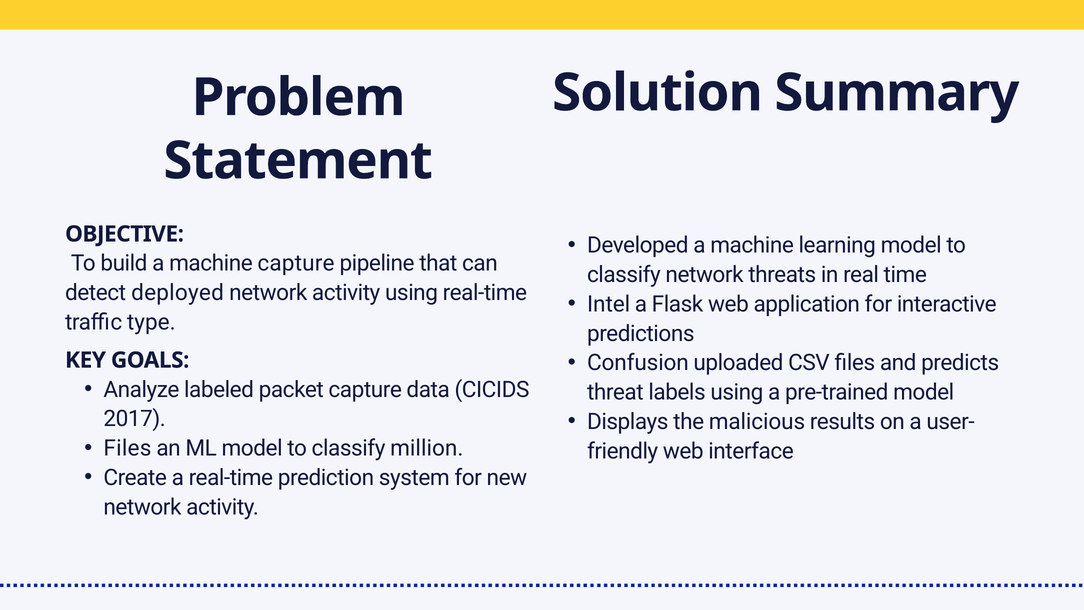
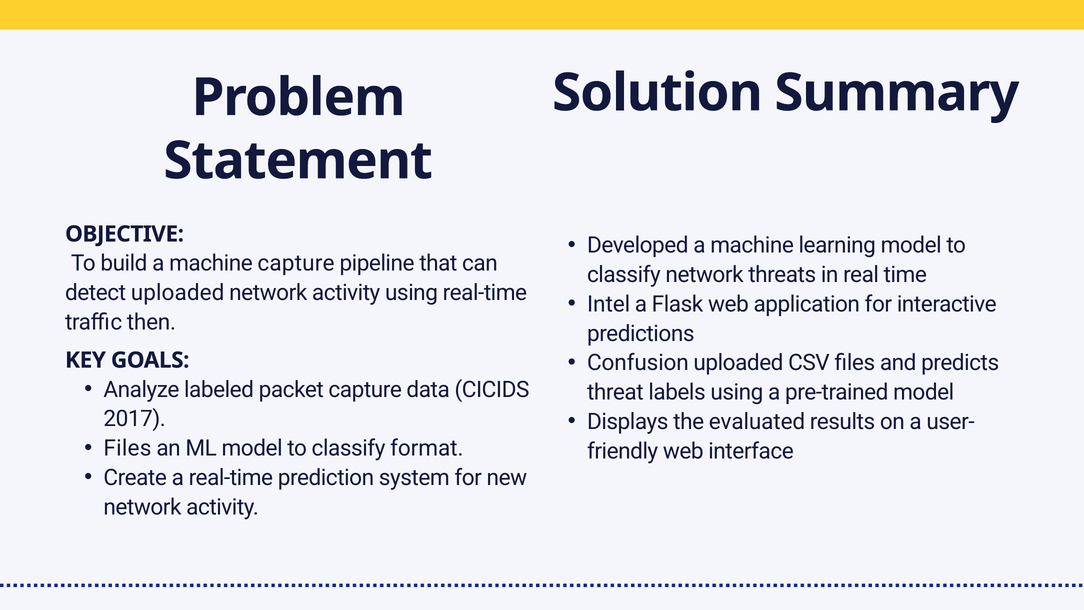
detect deployed: deployed -> uploaded
type: type -> then
malicious: malicious -> evaluated
million: million -> format
